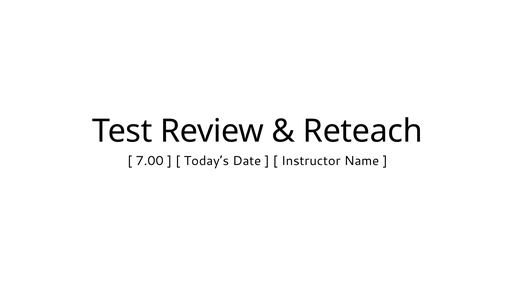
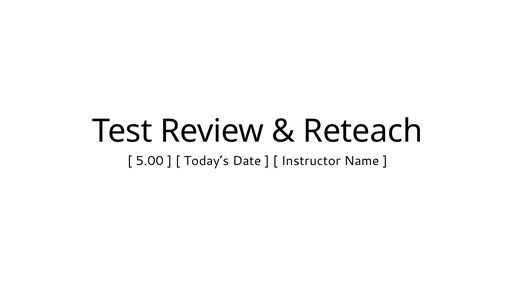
7.00: 7.00 -> 5.00
